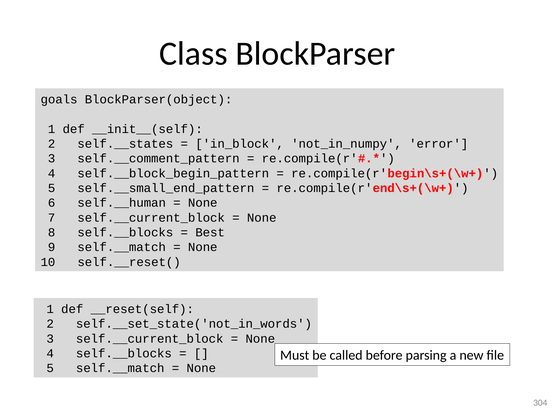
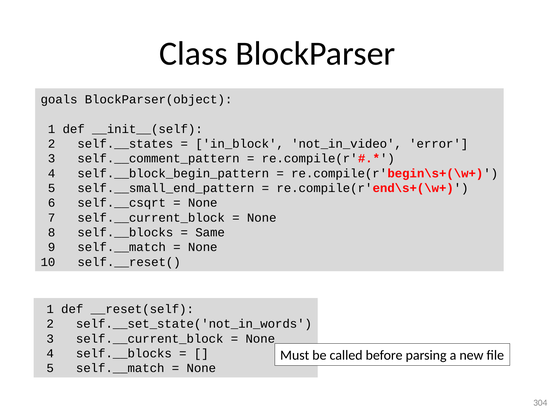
not_in_numpy: not_in_numpy -> not_in_video
self.__human: self.__human -> self.__csqrt
Best: Best -> Same
